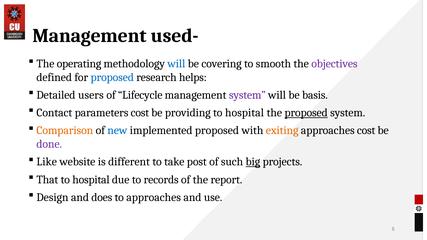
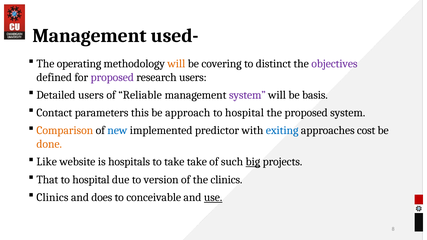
will at (176, 64) colour: blue -> orange
smooth: smooth -> distinct
proposed at (112, 77) colour: blue -> purple
research helps: helps -> users
Lifecycle: Lifecycle -> Reliable
parameters cost: cost -> this
providing: providing -> approach
proposed at (306, 113) underline: present -> none
implemented proposed: proposed -> predictor
exiting colour: orange -> blue
done colour: purple -> orange
different: different -> hospitals
take post: post -> take
records: records -> version
the report: report -> clinics
Design at (52, 197): Design -> Clinics
to approaches: approaches -> conceivable
use underline: none -> present
